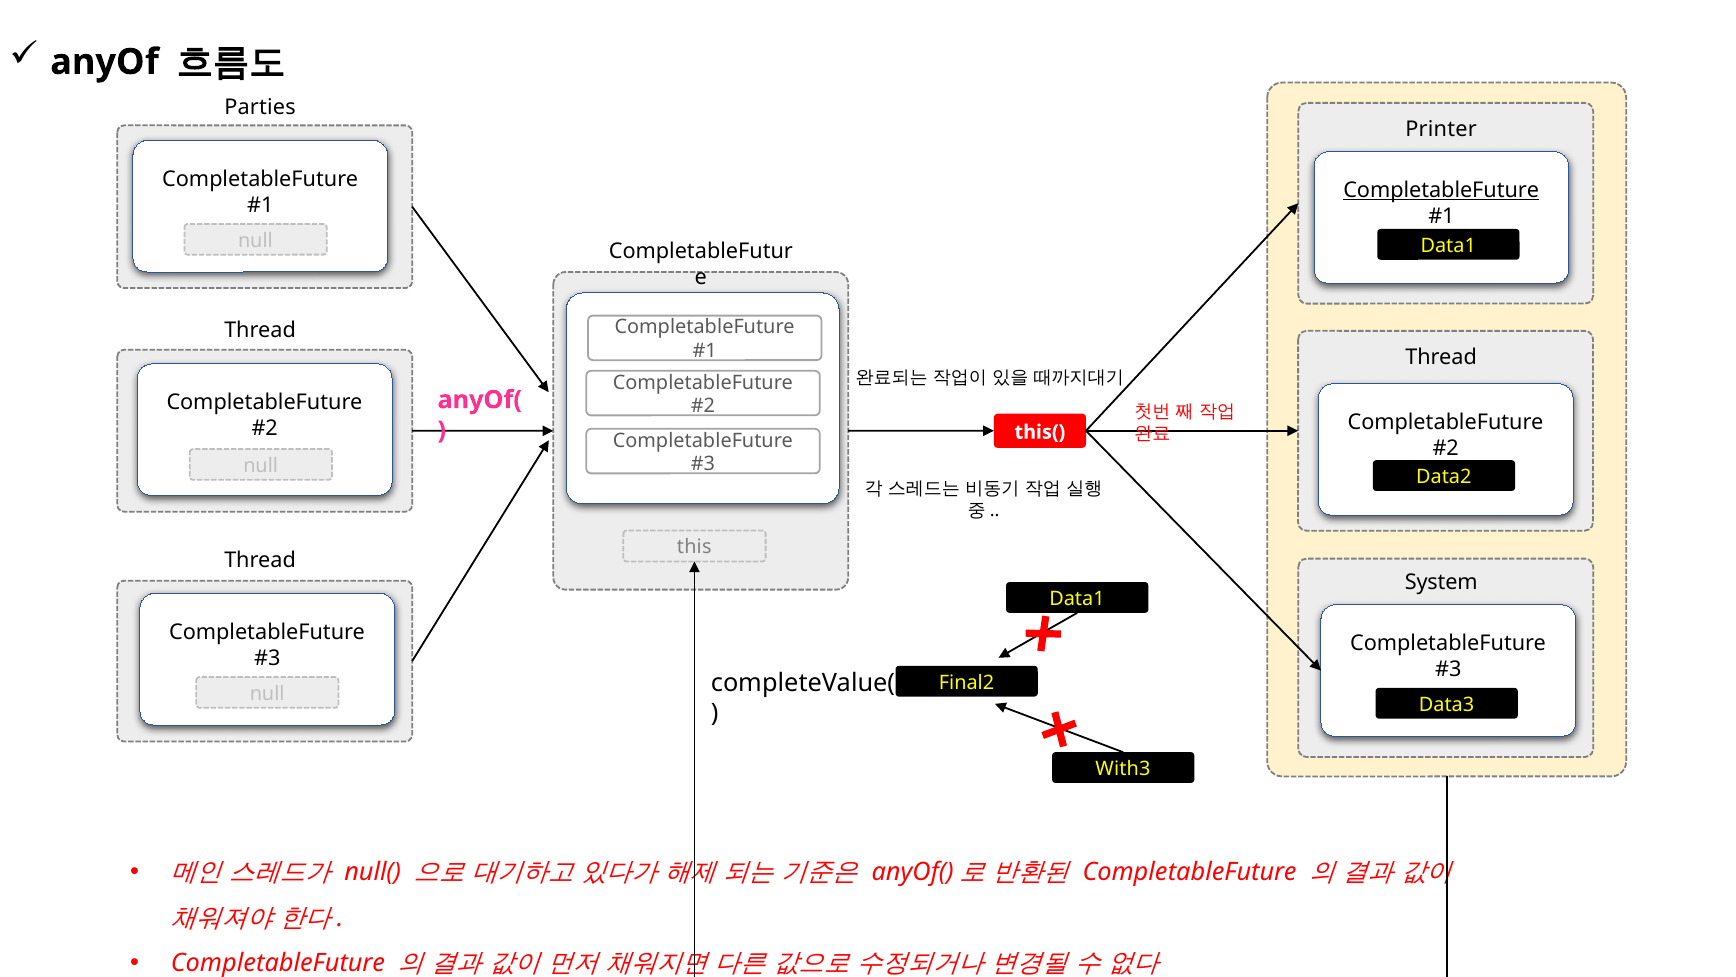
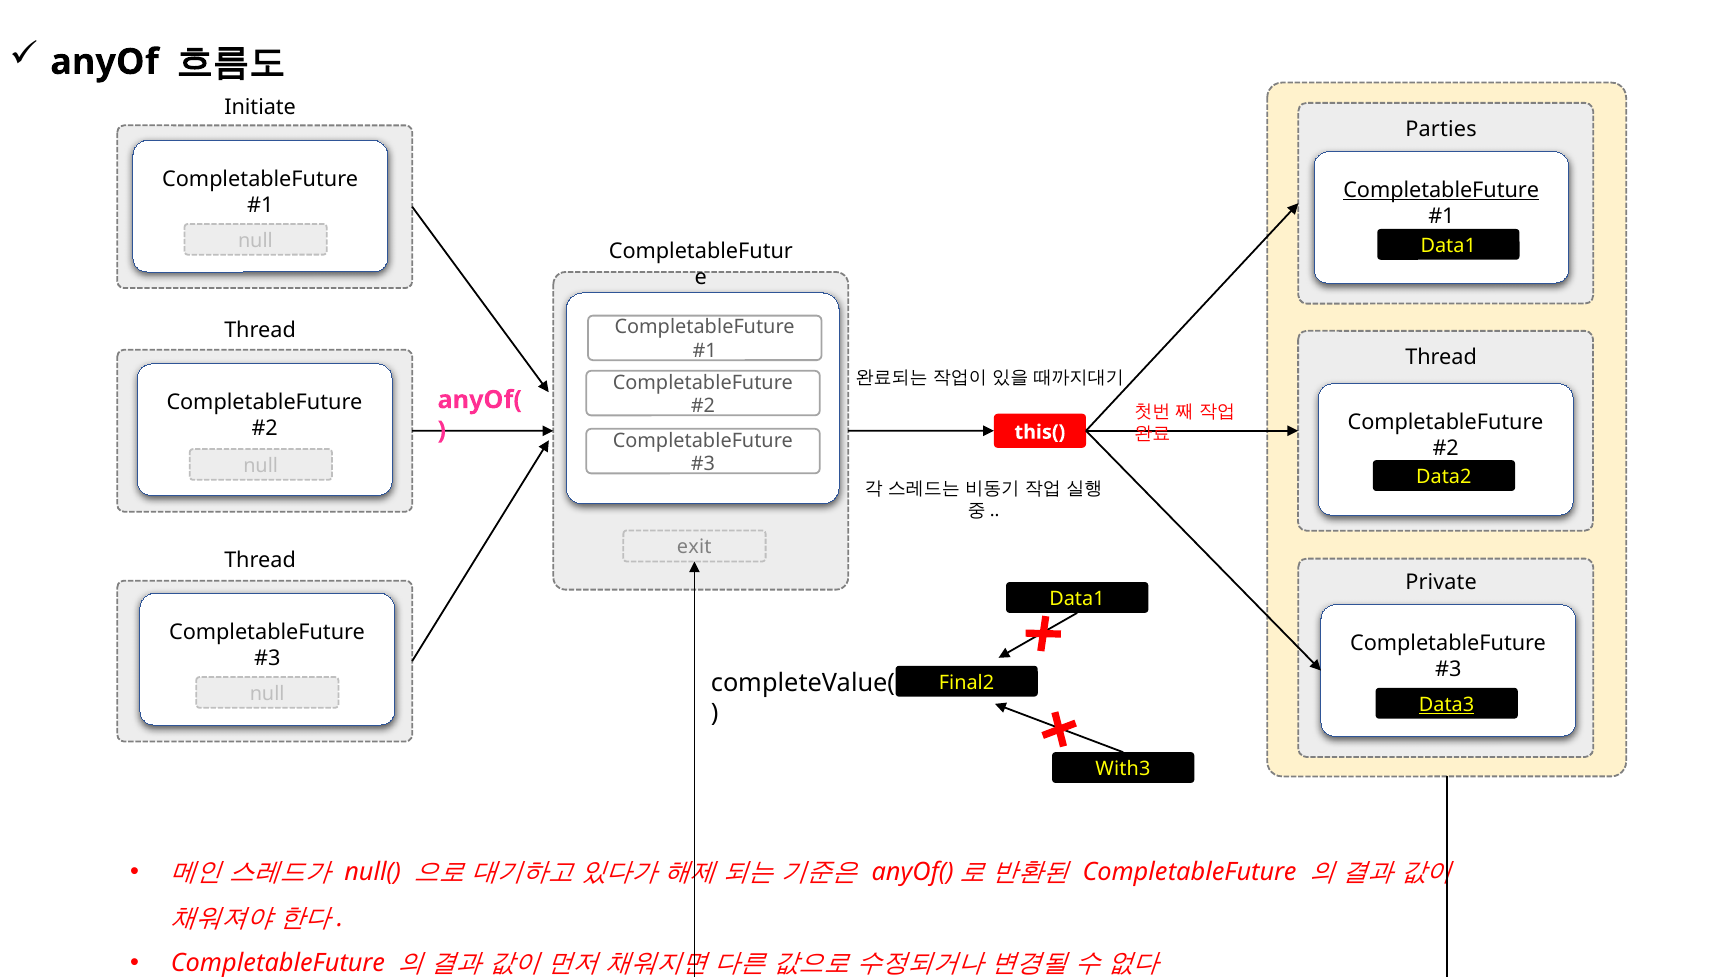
Parties: Parties -> Initiate
Printer: Printer -> Parties
this: this -> exit
System: System -> Private
Data3 underline: none -> present
